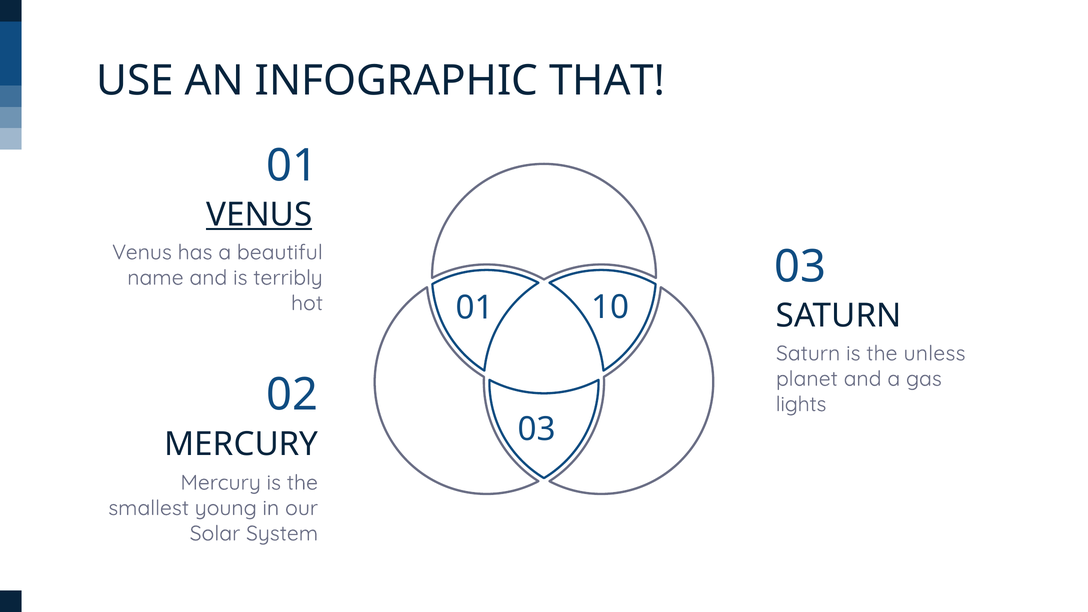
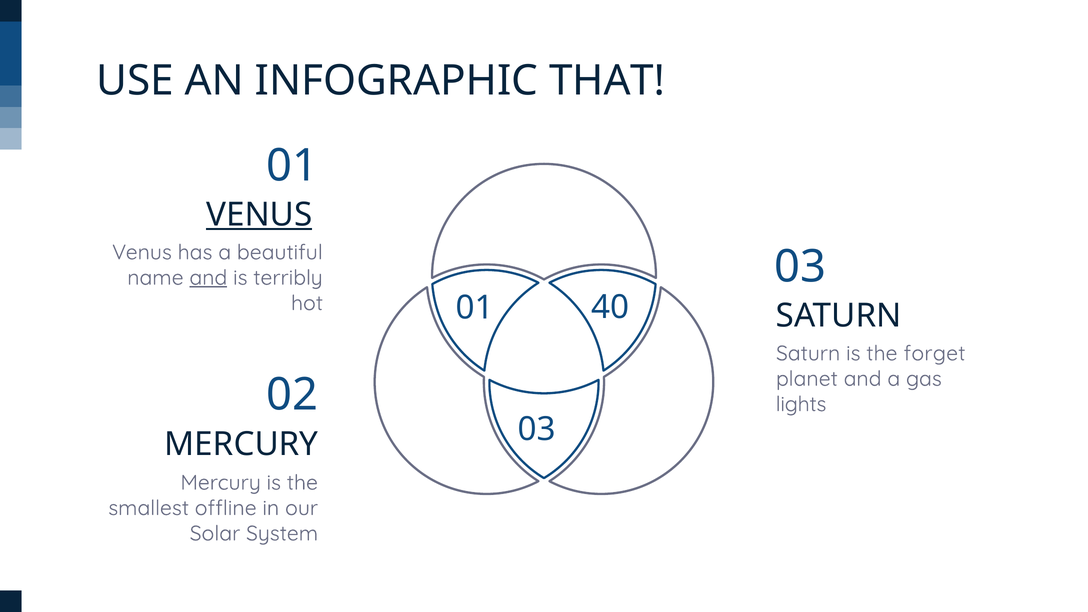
and at (208, 278) underline: none -> present
10: 10 -> 40
unless: unless -> forget
young: young -> offline
